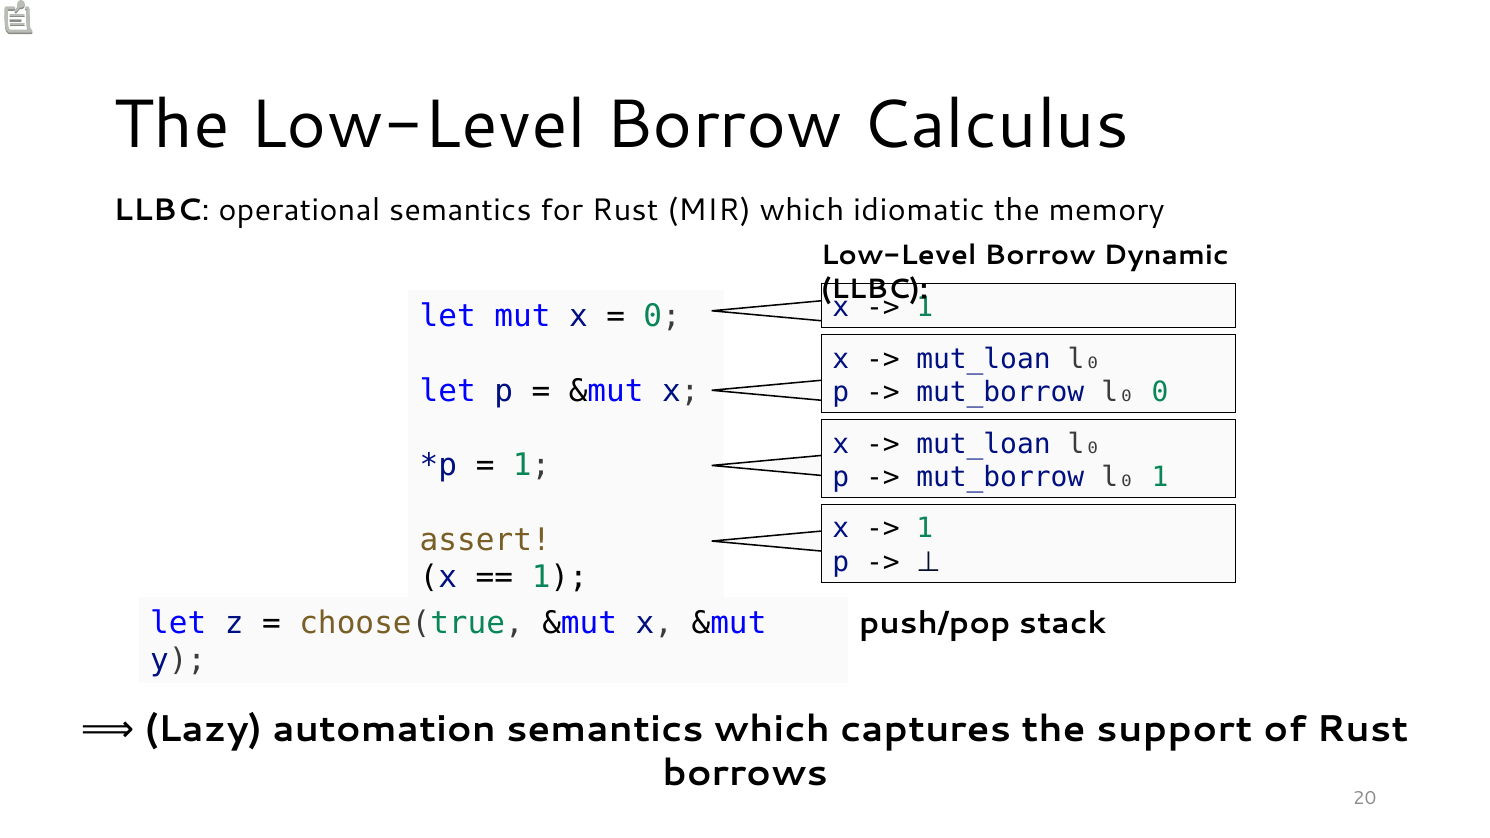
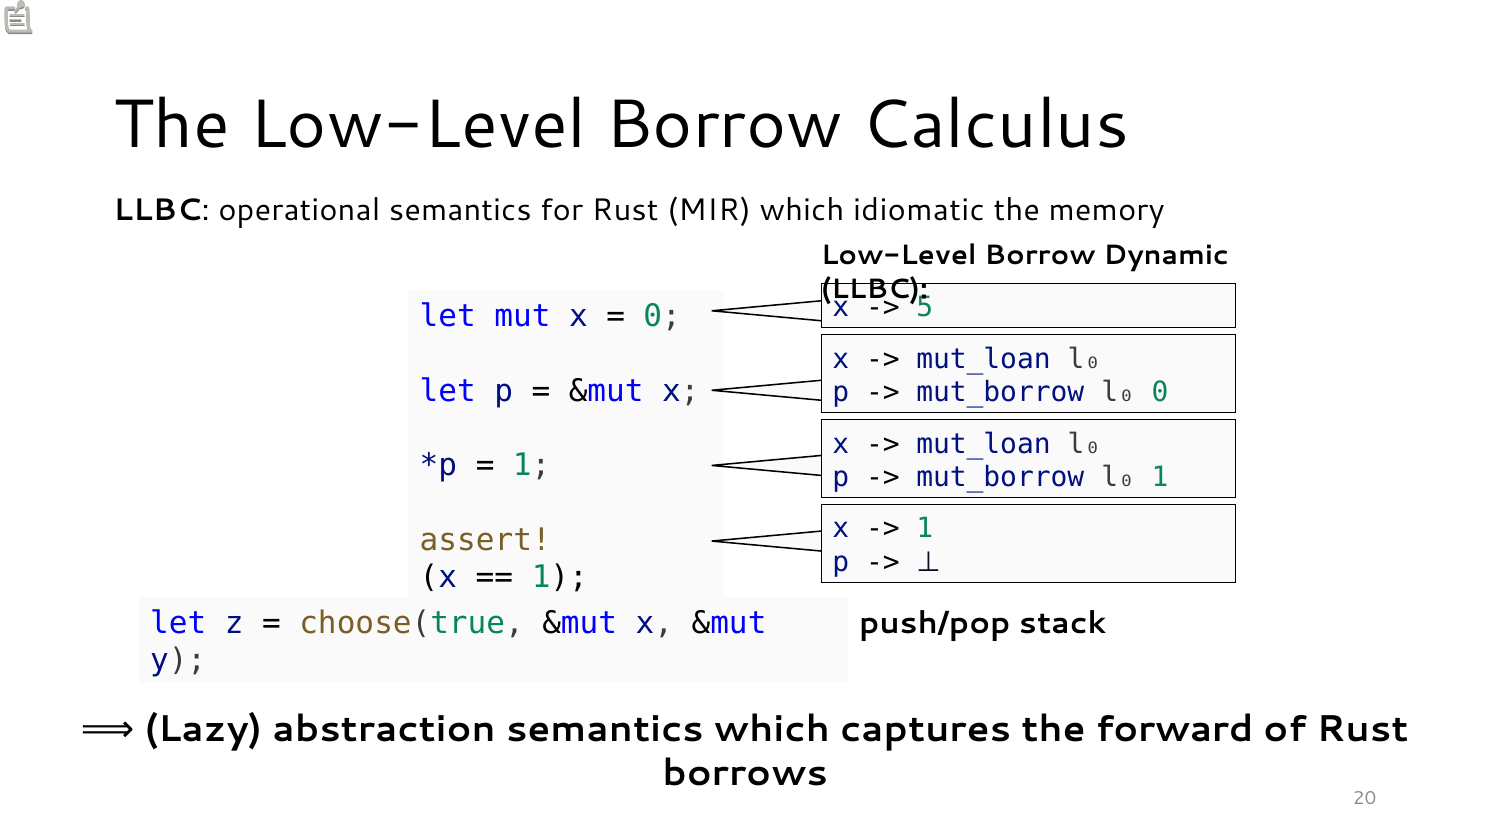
1 at (925, 308): 1 -> 5
automation: automation -> abstraction
support: support -> forward
